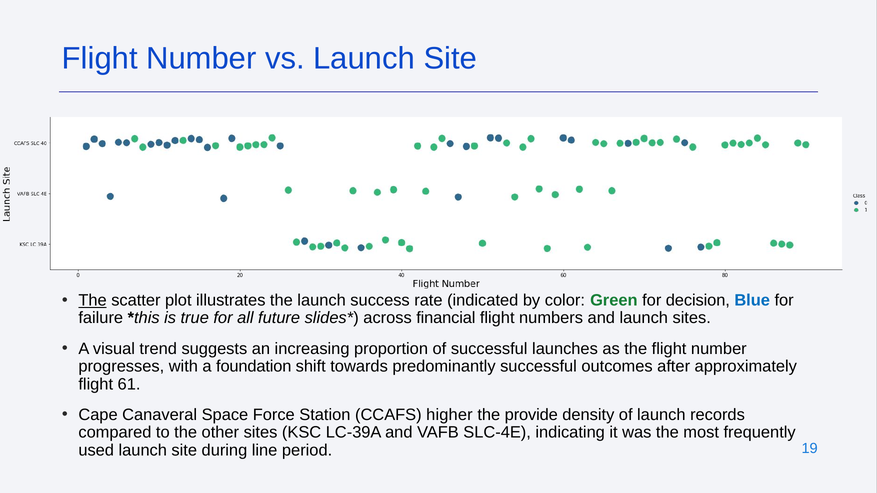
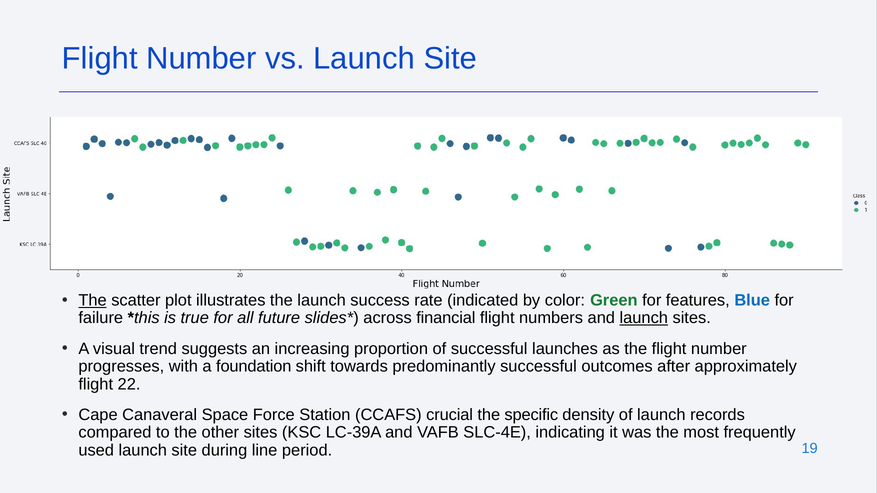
decision: decision -> features
launch at (644, 318) underline: none -> present
61: 61 -> 22
higher: higher -> crucial
provide: provide -> specific
